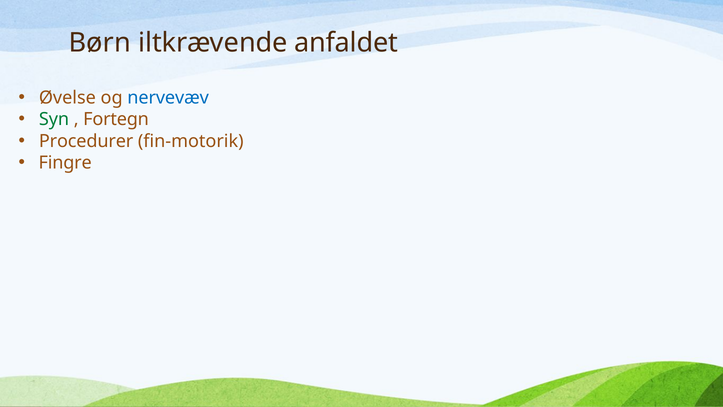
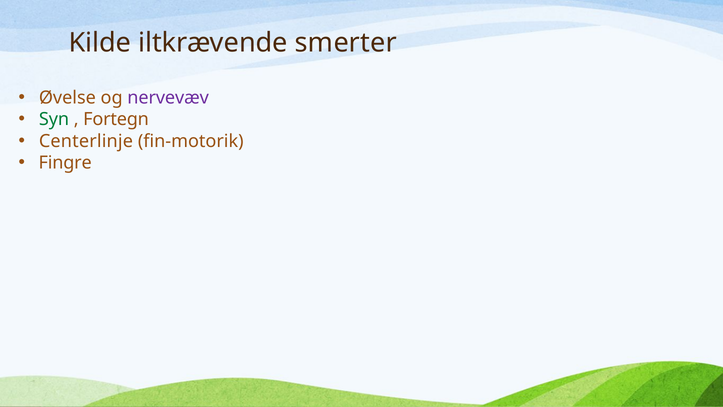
Børn: Børn -> Kilde
anfaldet: anfaldet -> smerter
nervevæv colour: blue -> purple
Procedurer: Procedurer -> Centerlinje
